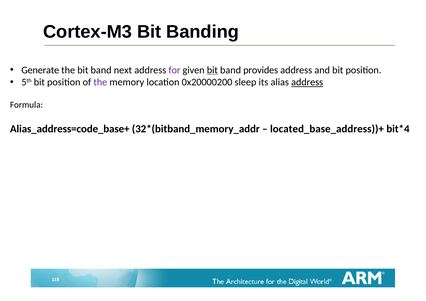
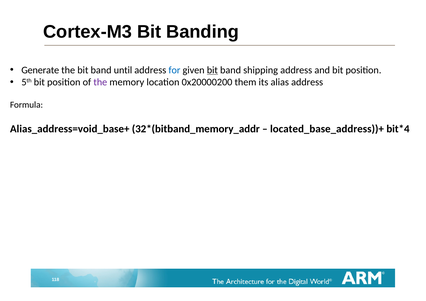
next: next -> until
for colour: purple -> blue
provides: provides -> shipping
sleep: sleep -> them
address at (307, 82) underline: present -> none
Alias_address=code_base+: Alias_address=code_base+ -> Alias_address=void_base+
